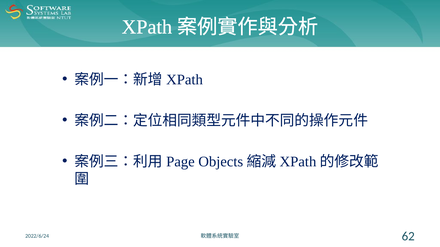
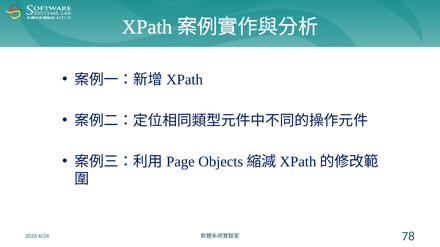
62: 62 -> 78
